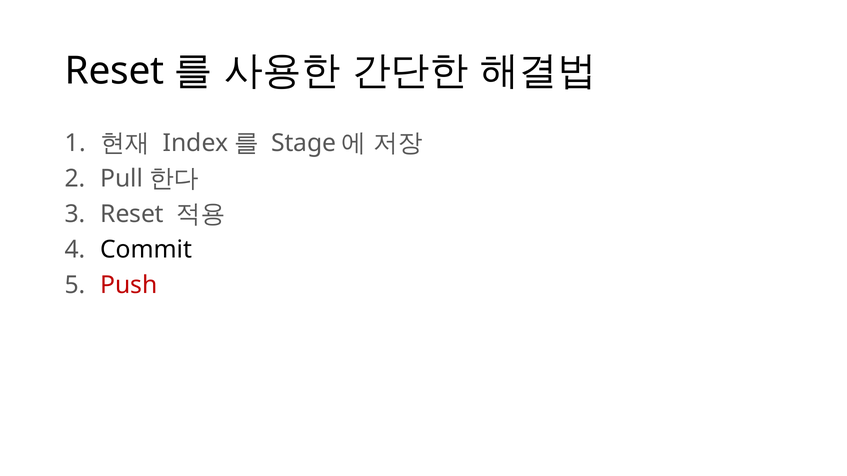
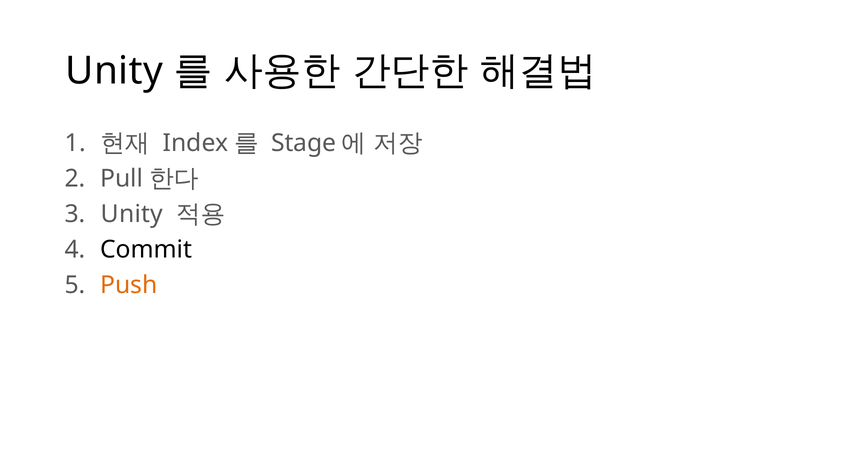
Reset at (114, 71): Reset -> Unity
Reset at (132, 214): Reset -> Unity
Push colour: red -> orange
